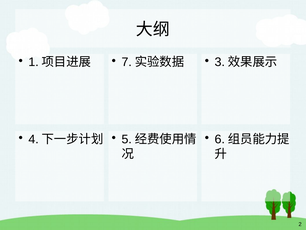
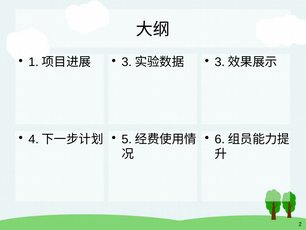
7 at (127, 62): 7 -> 3
